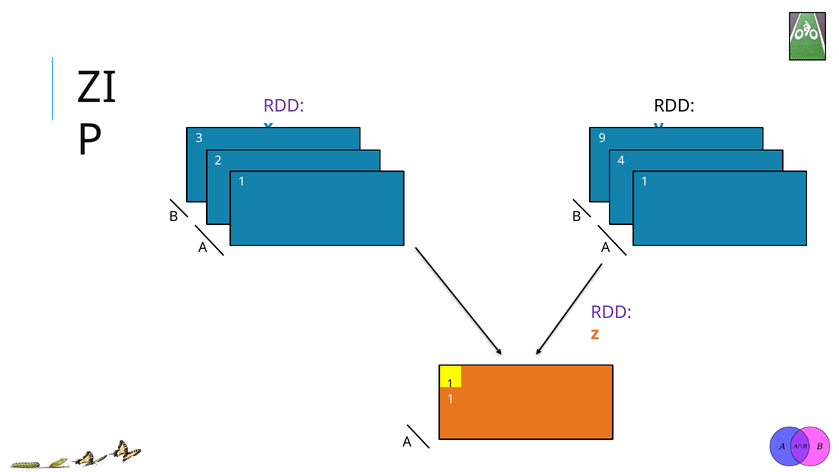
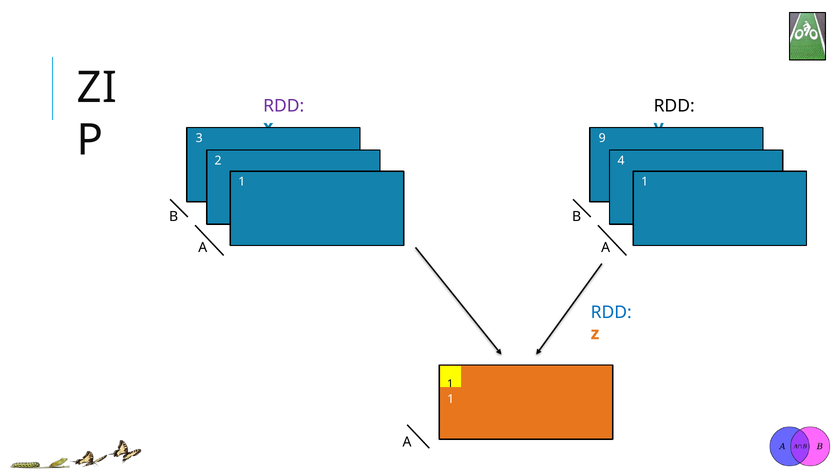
RDD at (611, 312) colour: purple -> blue
